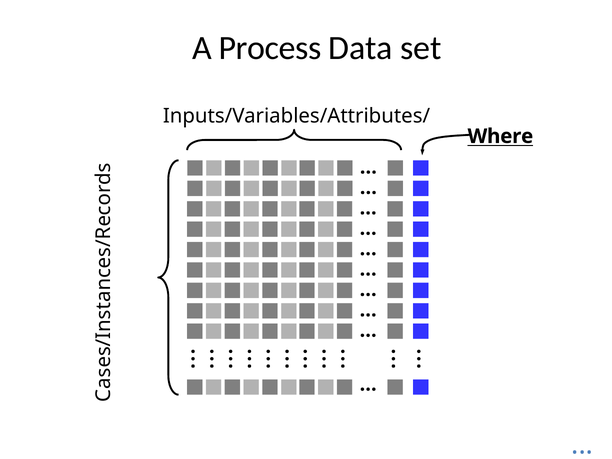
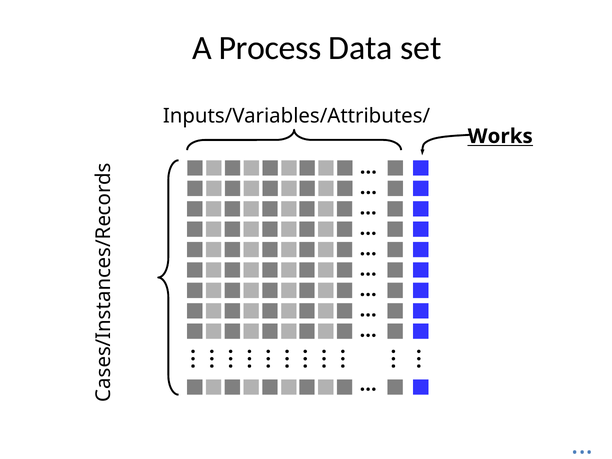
Where: Where -> Works
